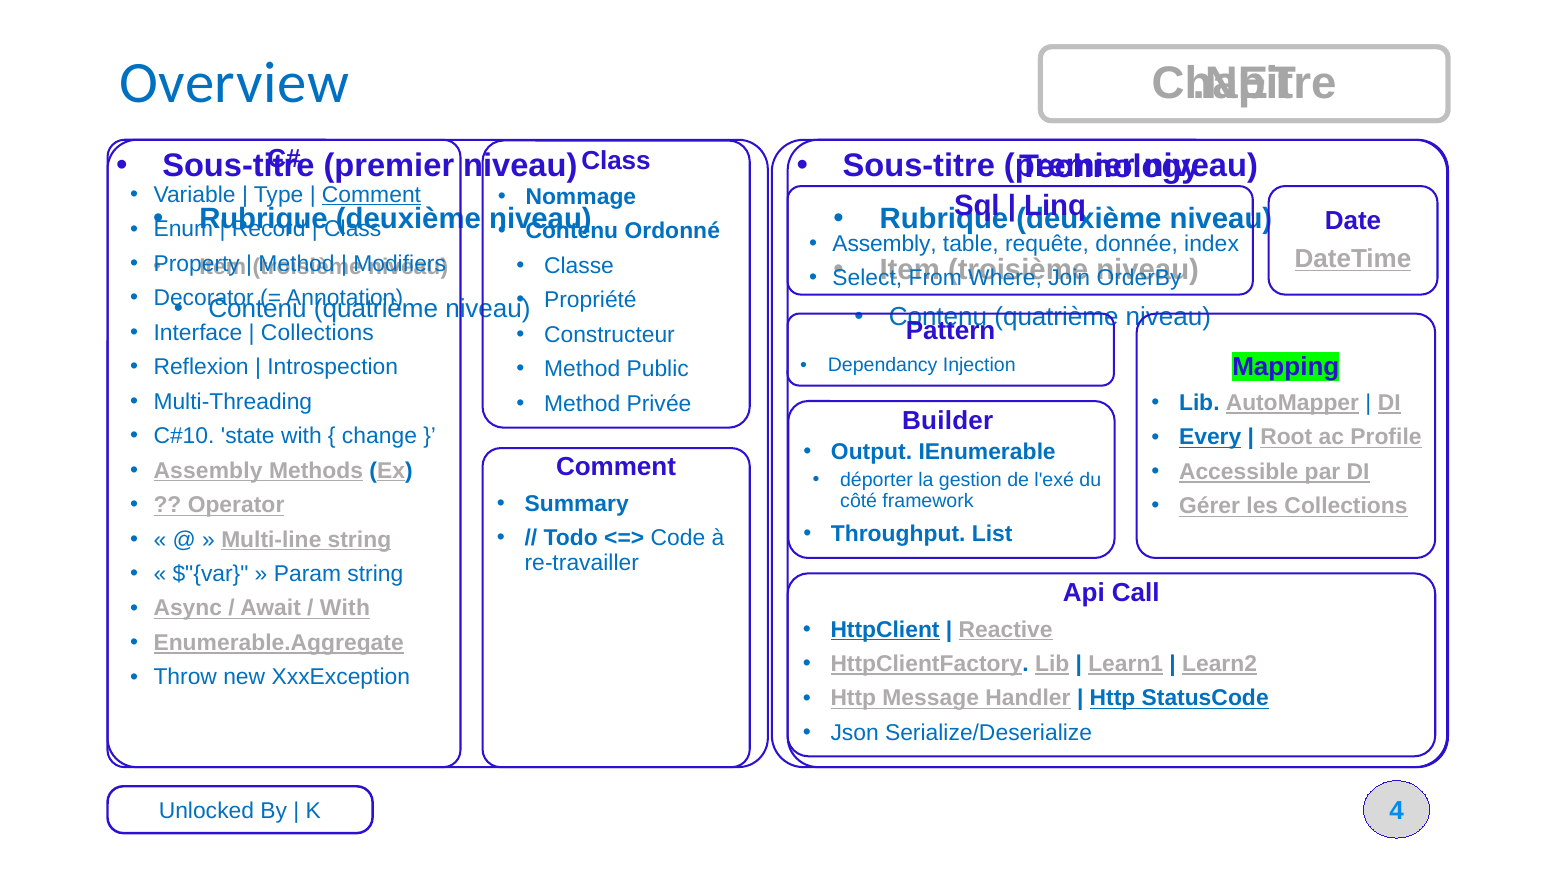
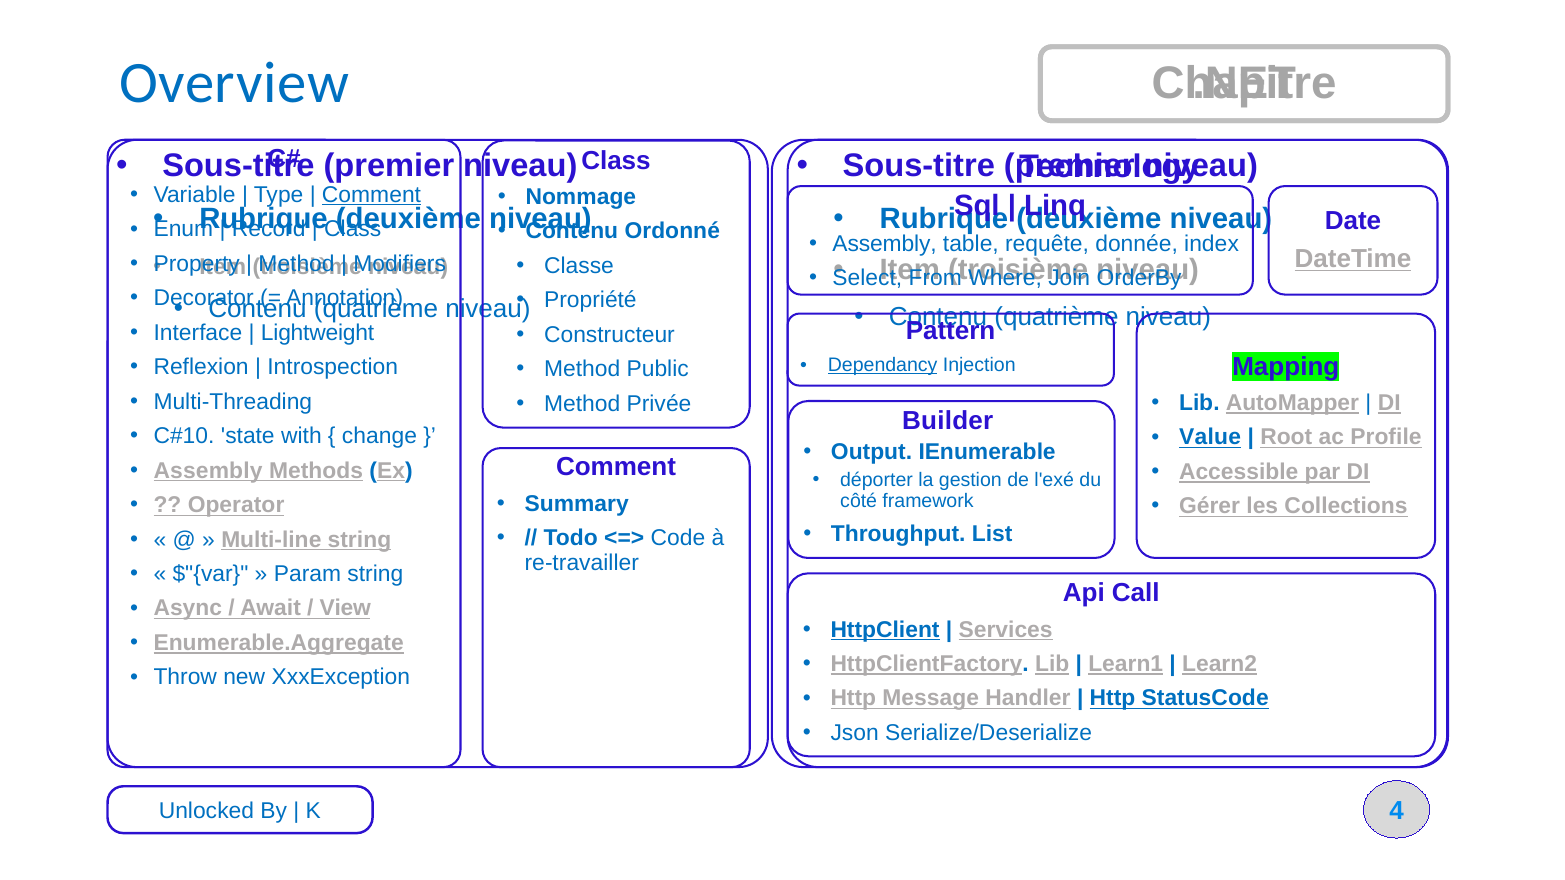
Collections at (317, 333): Collections -> Lightweight
Dependancy underline: none -> present
Every: Every -> Value
With at (345, 609): With -> View
Reactive: Reactive -> Services
